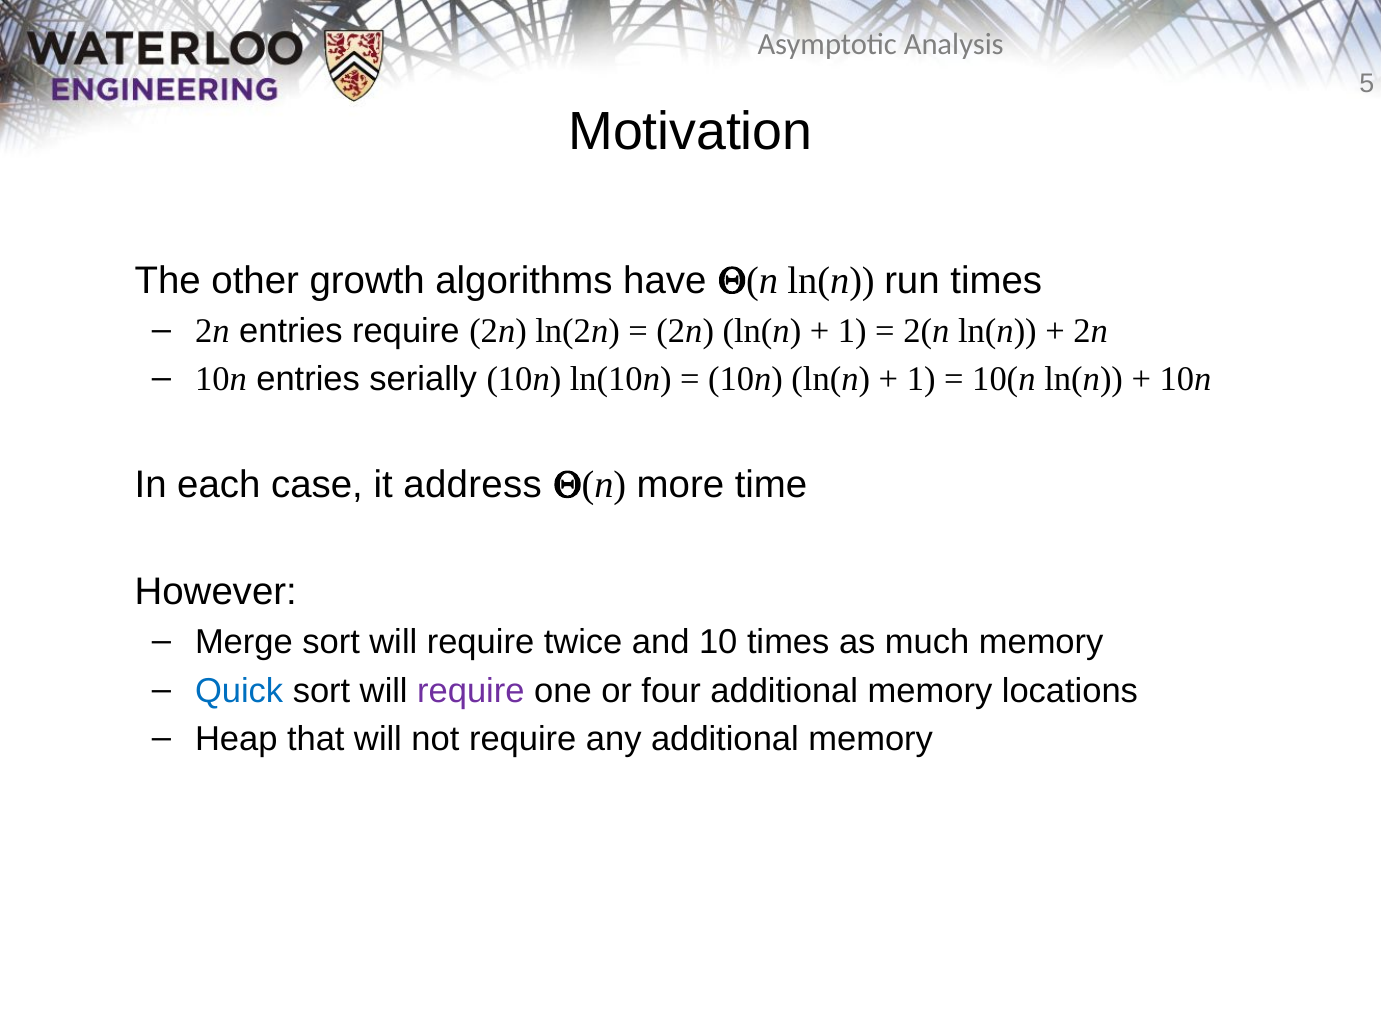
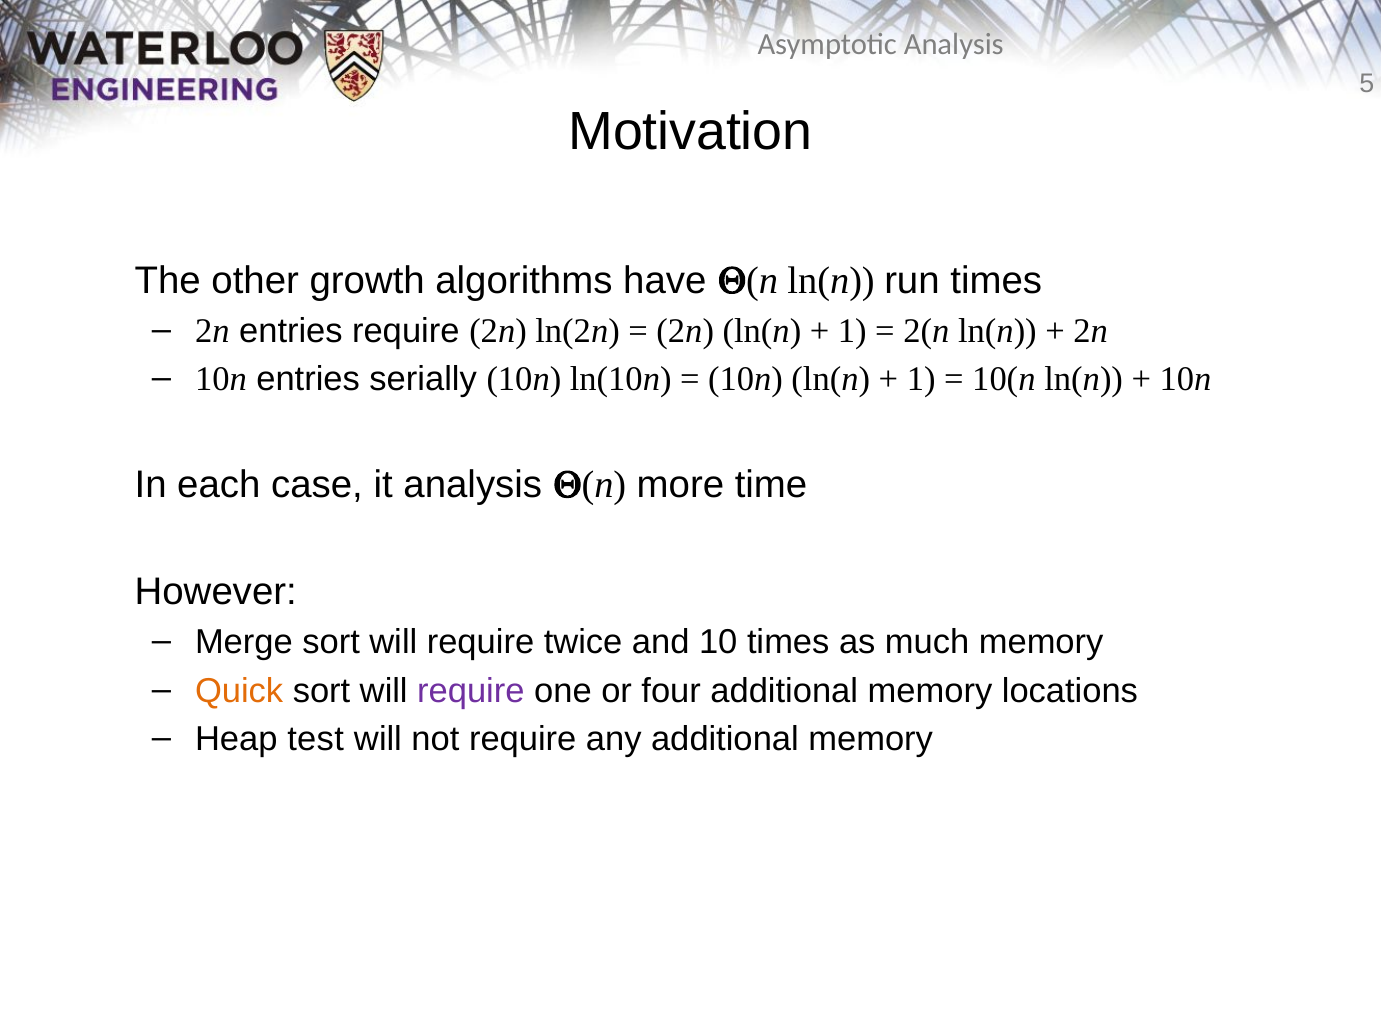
it address: address -> analysis
Quick colour: blue -> orange
that: that -> test
